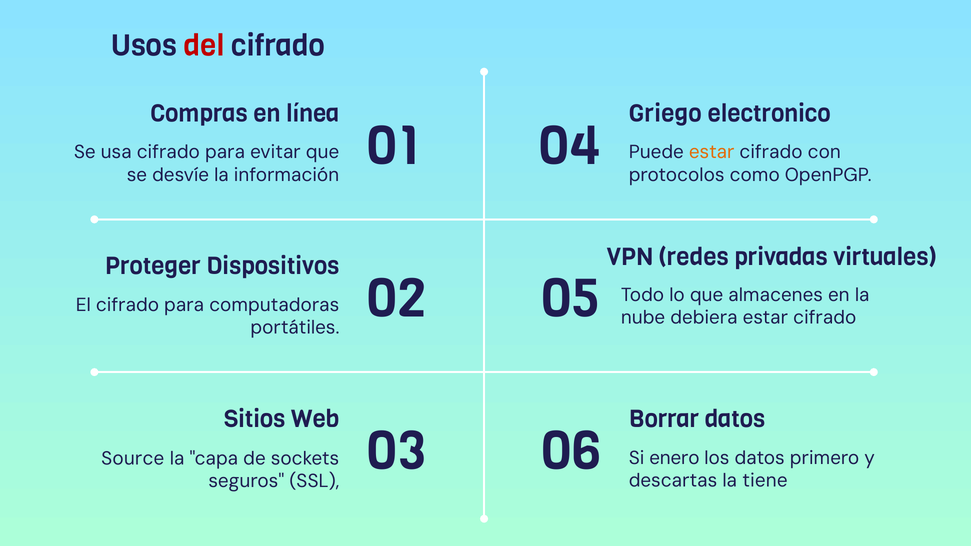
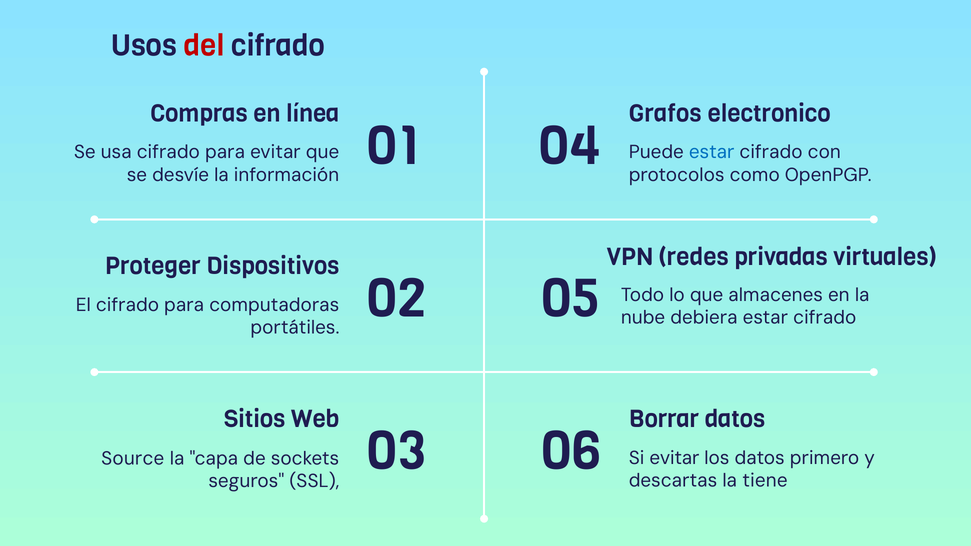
Griego: Griego -> Grafos
estar at (712, 152) colour: orange -> blue
Si enero: enero -> evitar
